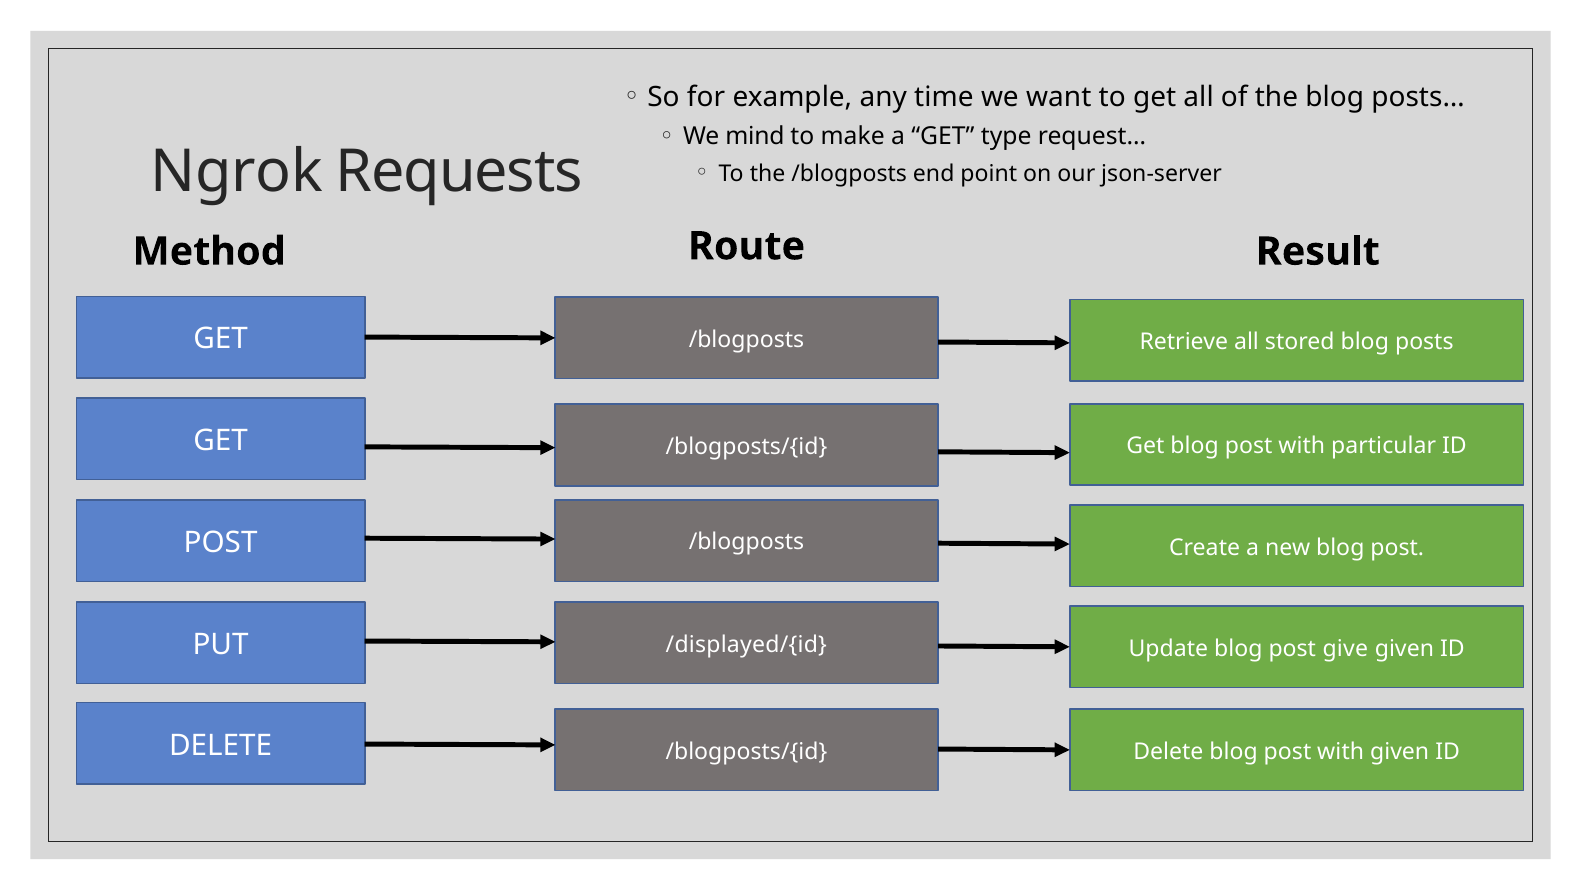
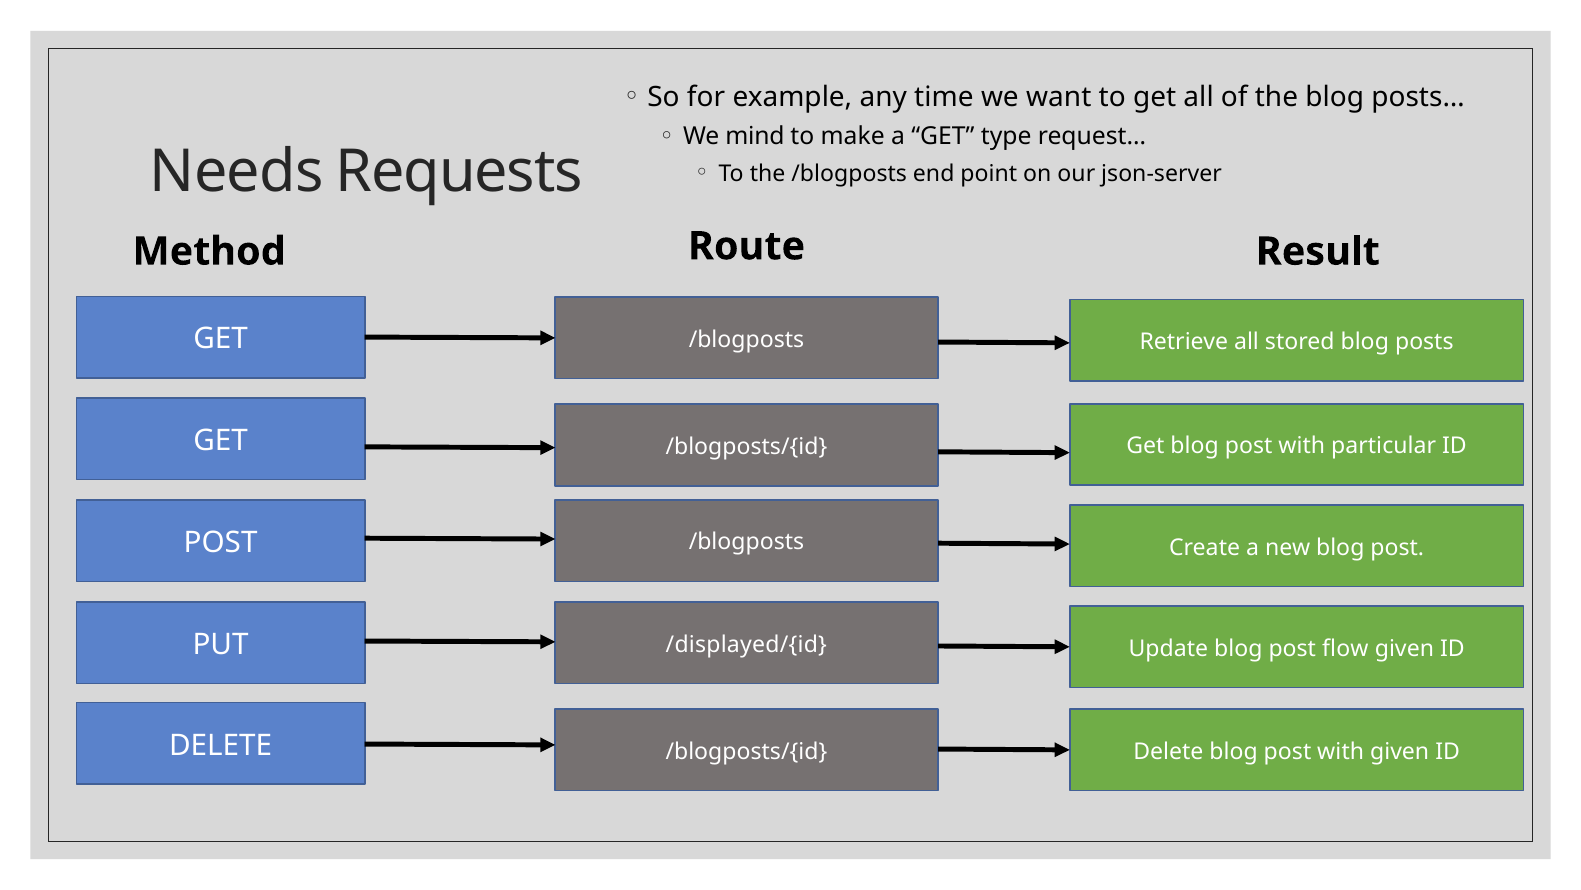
Ngrok: Ngrok -> Needs
give: give -> flow
